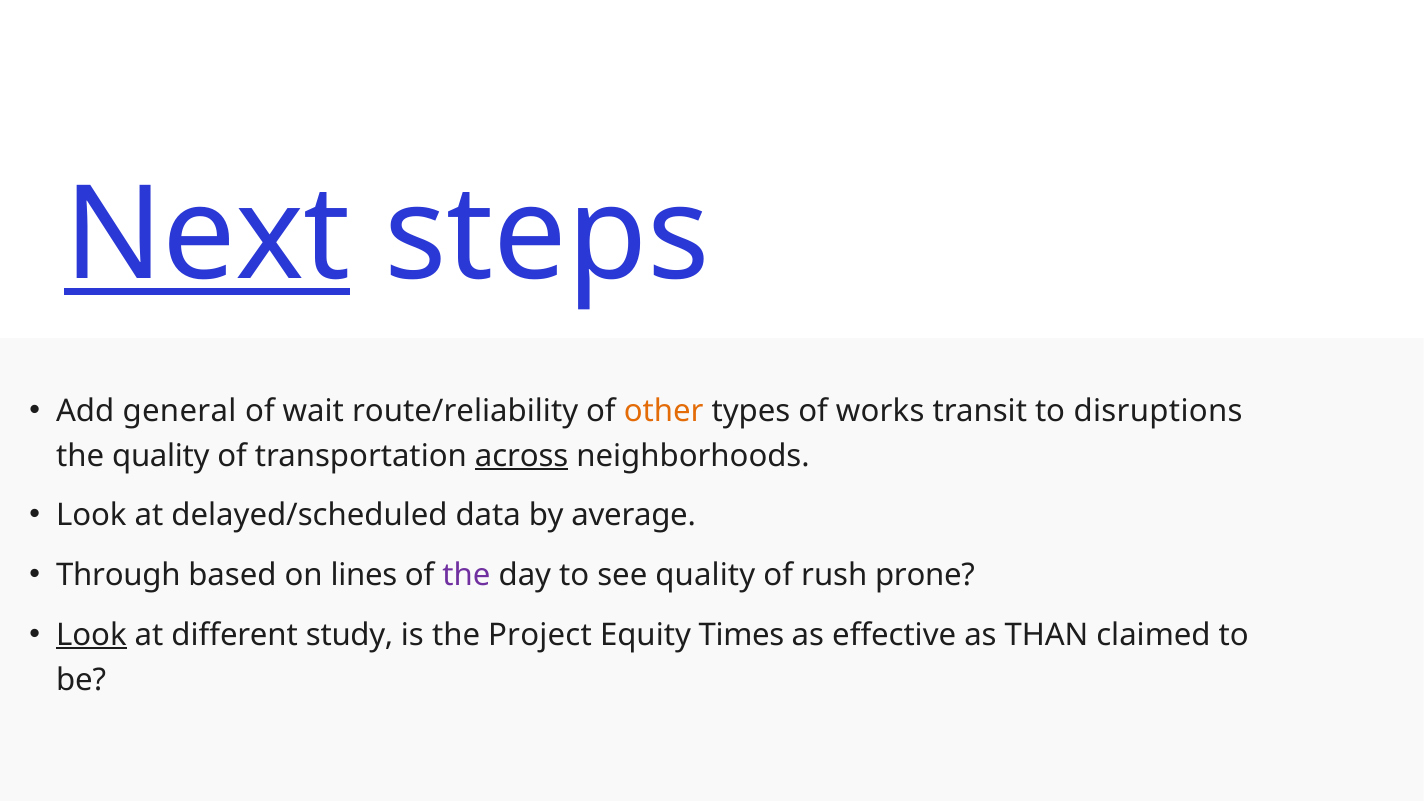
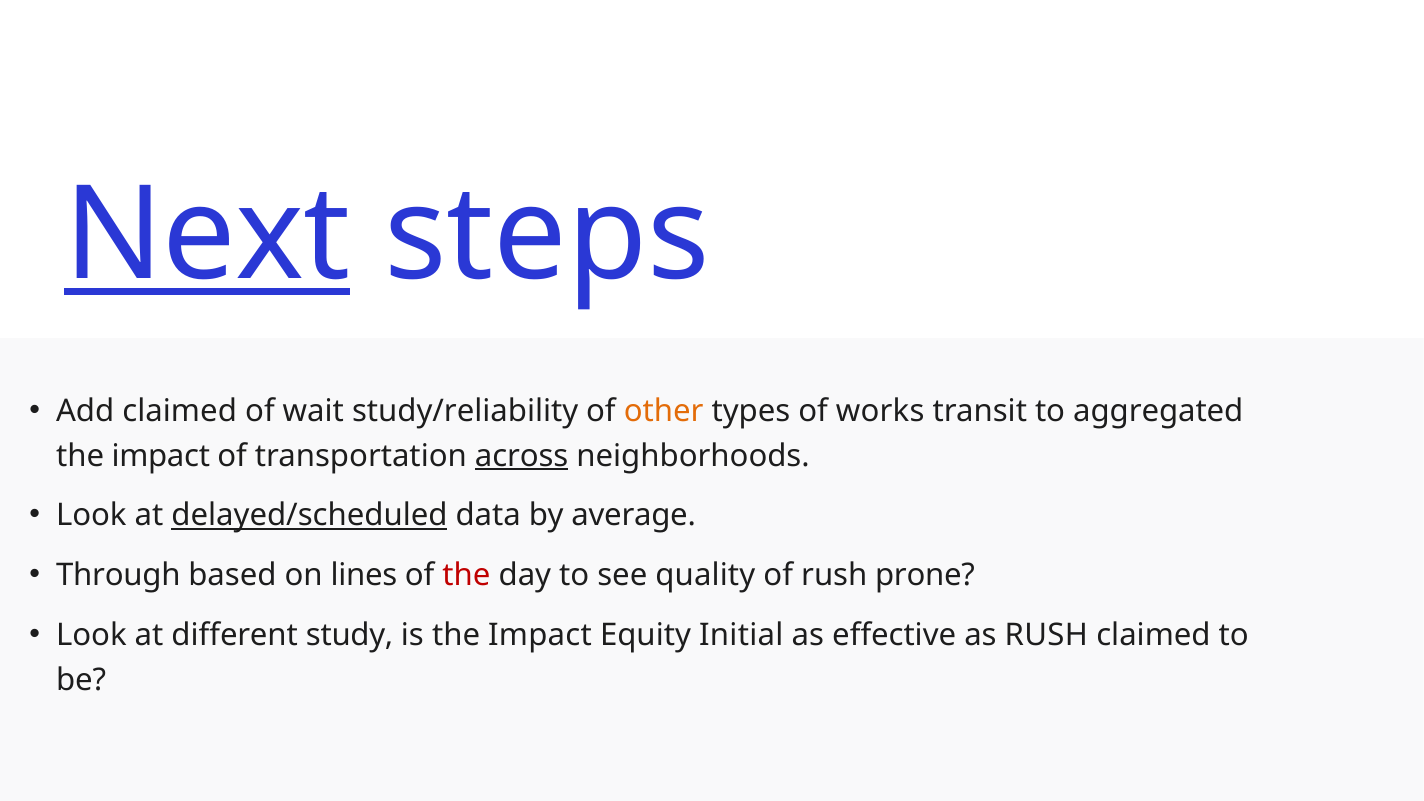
Add general: general -> claimed
route/reliability: route/reliability -> study/reliability
disruptions: disruptions -> aggregated
quality at (161, 456): quality -> impact
delayed/scheduled underline: none -> present
the at (466, 575) colour: purple -> red
Look at (91, 635) underline: present -> none
is the Project: Project -> Impact
Times: Times -> Initial
as THAN: THAN -> RUSH
